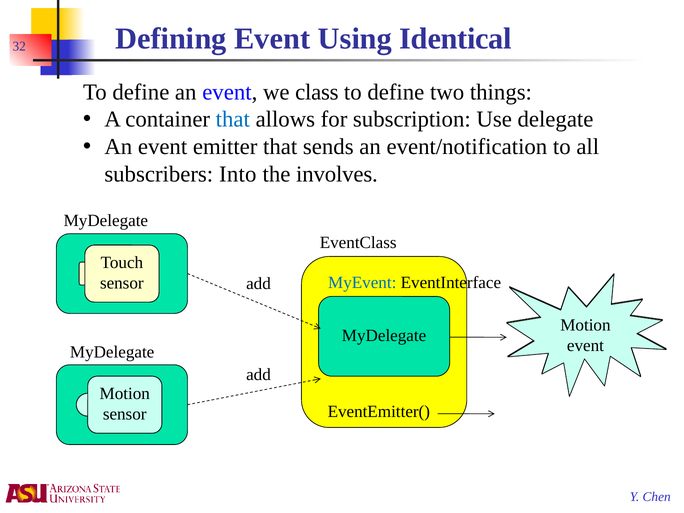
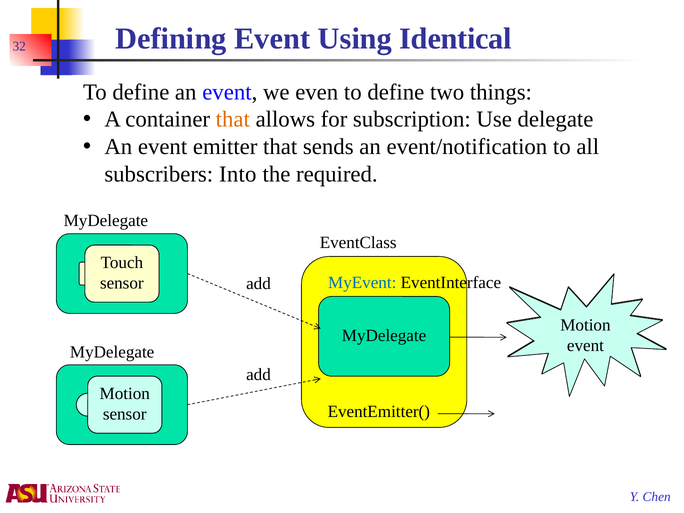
class: class -> even
that at (233, 119) colour: blue -> orange
involves: involves -> required
